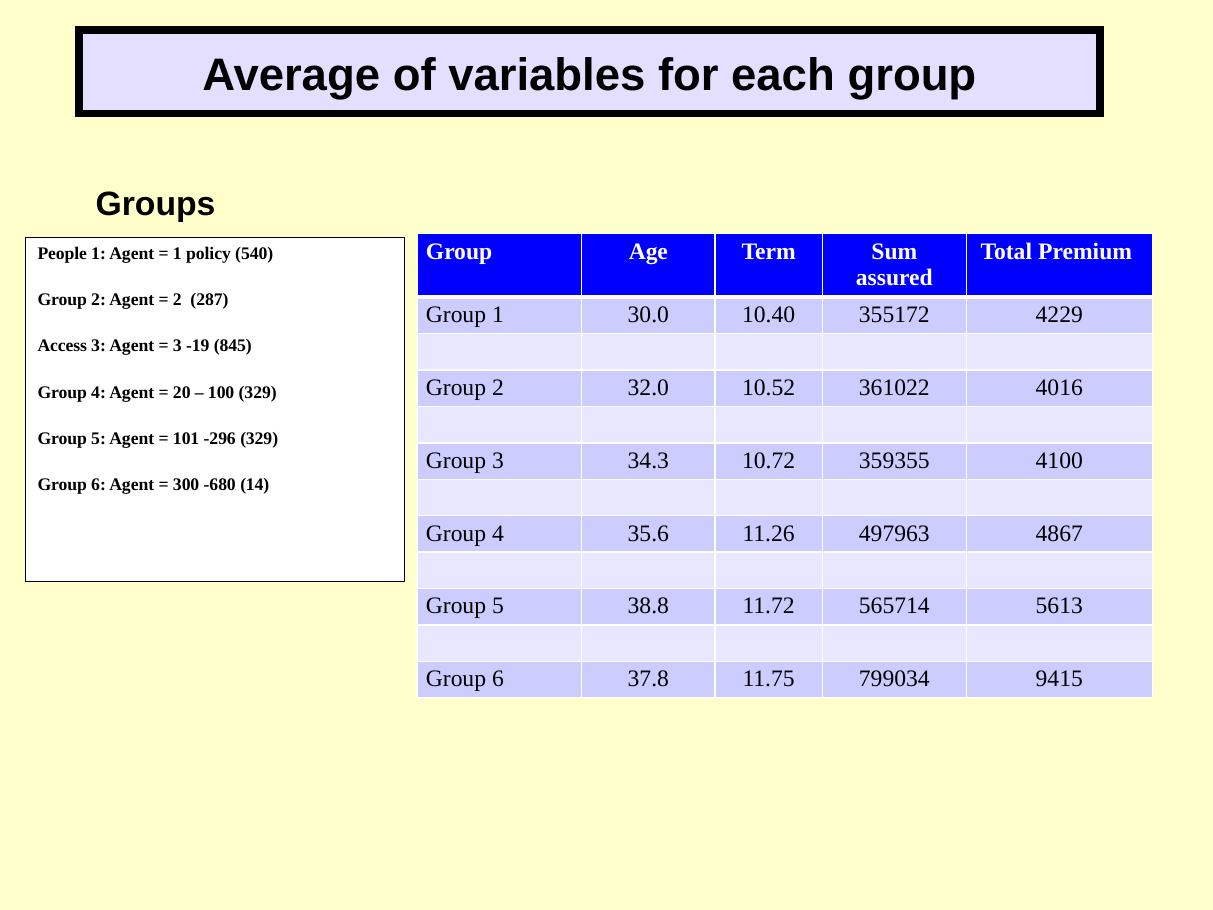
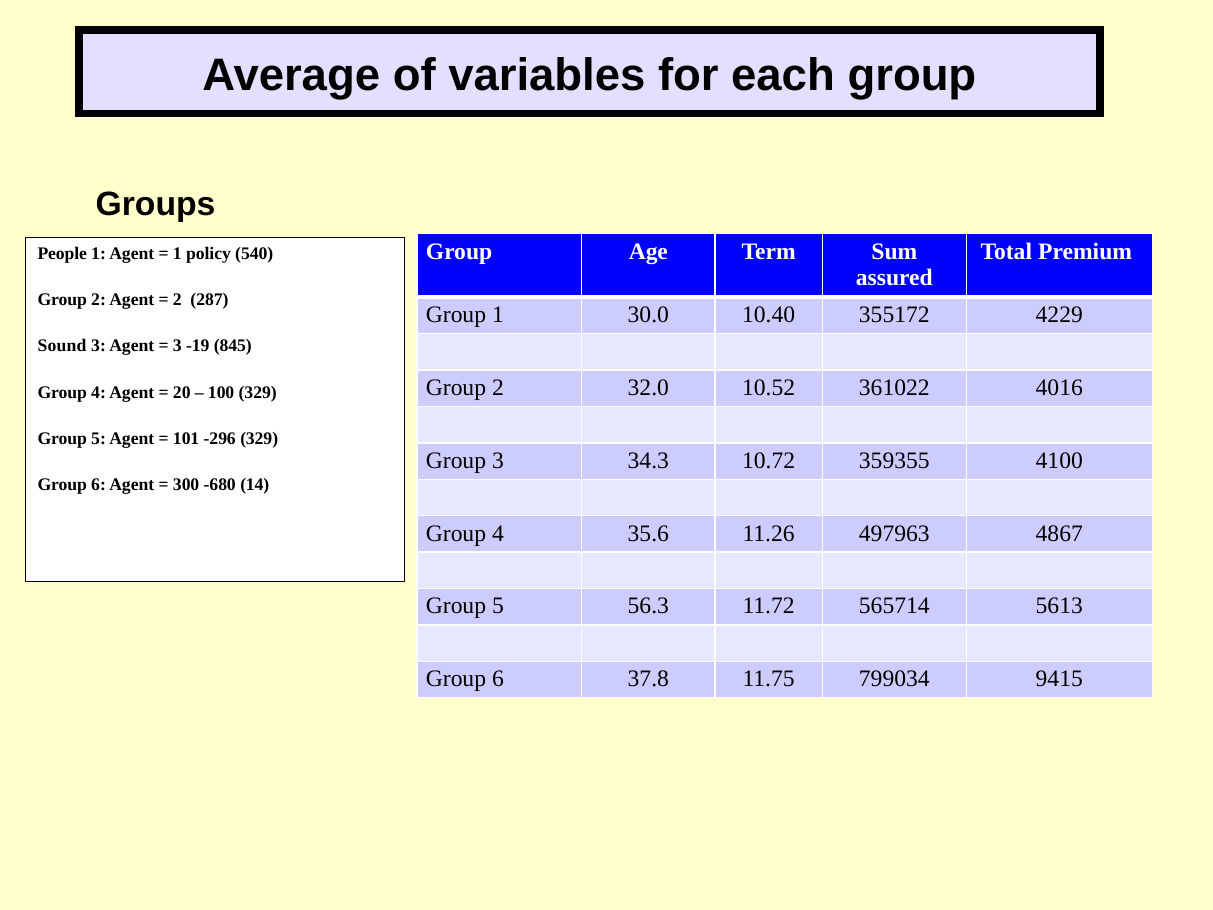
Access: Access -> Sound
38.8: 38.8 -> 56.3
